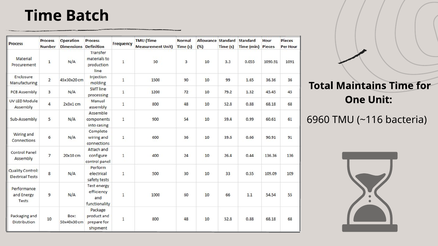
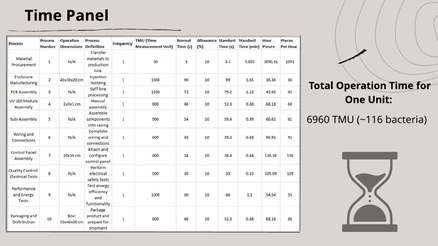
Batch: Batch -> Panel
Maintains: Maintains -> Operation
